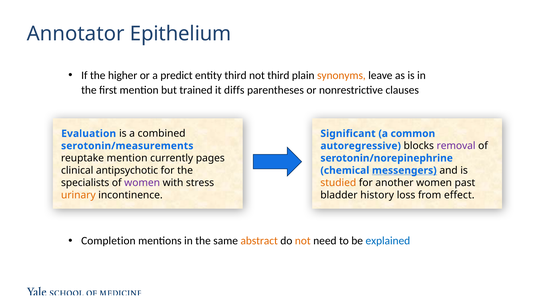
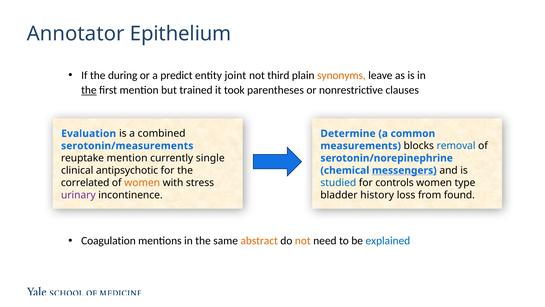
higher: higher -> during
entity third: third -> joint
the at (89, 90) underline: none -> present
diffs: diffs -> took
Significant: Significant -> Determine
autoregressive: autoregressive -> measurements
removal colour: purple -> blue
pages: pages -> single
specialists: specialists -> correlated
women at (142, 182) colour: purple -> orange
studied colour: orange -> blue
another: another -> controls
past: past -> type
urinary colour: orange -> purple
effect: effect -> found
Completion: Completion -> Coagulation
